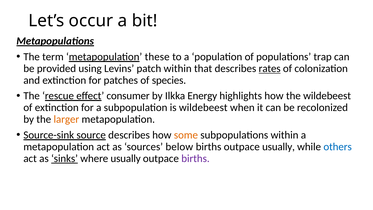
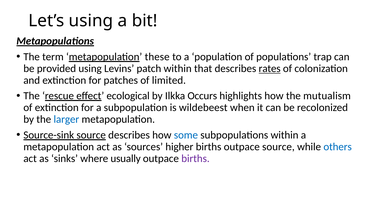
Let’s occur: occur -> using
of species: species -> limited
effect consumer: consumer -> ecological
Energy: Energy -> Occurs
the wildebeest: wildebeest -> mutualism
larger colour: orange -> blue
some colour: orange -> blue
below: below -> higher
outpace usually: usually -> source
sinks at (65, 158) underline: present -> none
